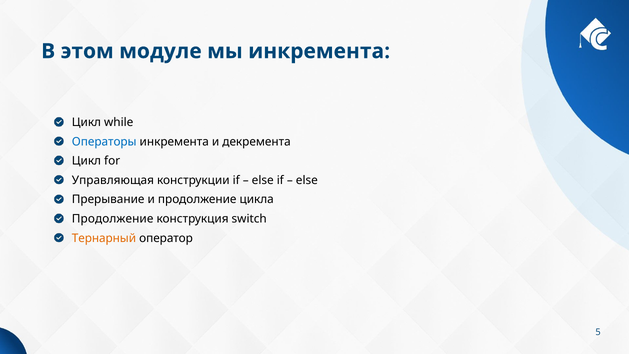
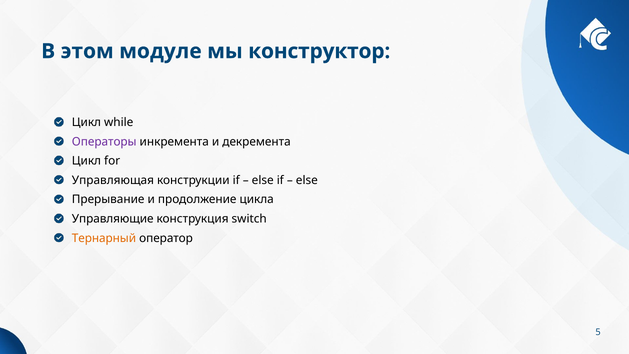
мы инкремента: инкремента -> конструктор
Операторы colour: blue -> purple
Продолжение at (113, 219): Продолжение -> Управляющие
